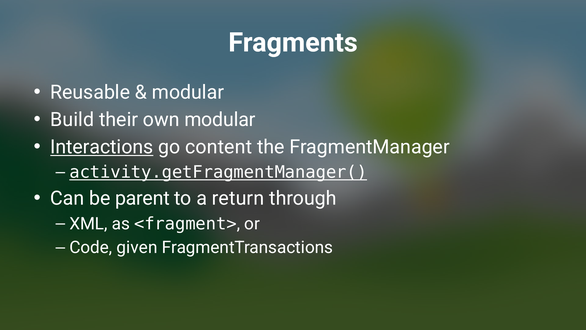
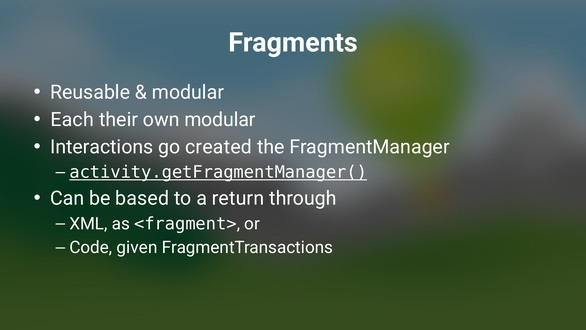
Build: Build -> Each
Interactions underline: present -> none
content: content -> created
parent: parent -> based
